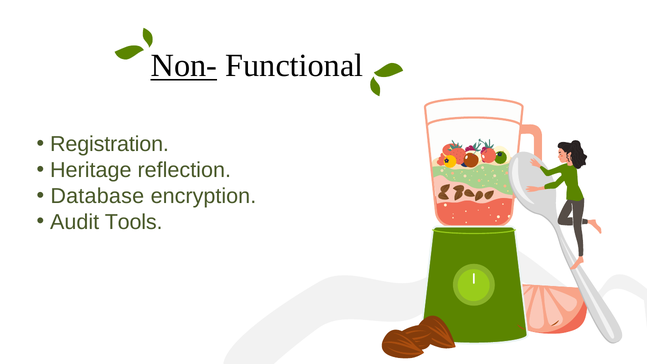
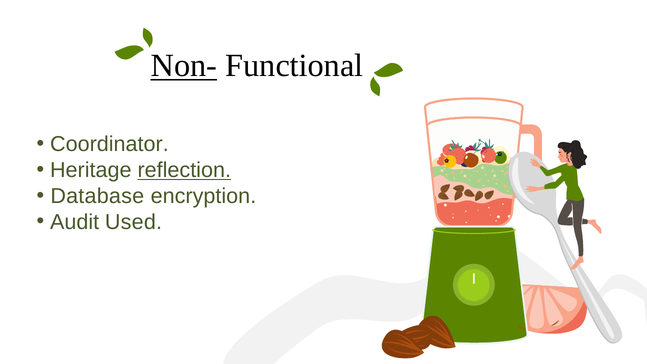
Registration: Registration -> Coordinator
reflection underline: none -> present
Tools: Tools -> Used
